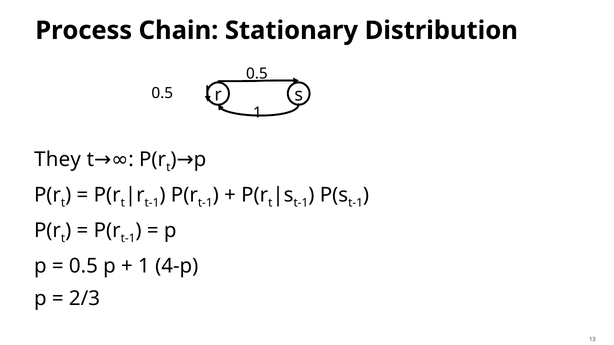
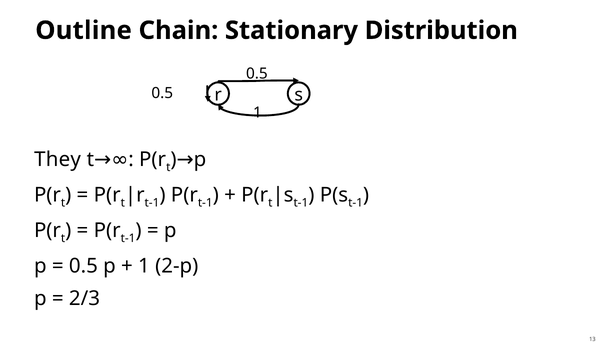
Process: Process -> Outline
4-p: 4-p -> 2-p
